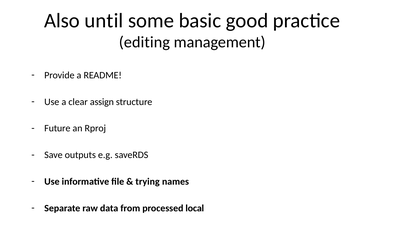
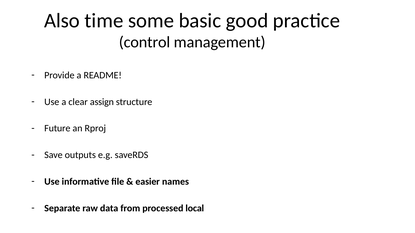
until: until -> time
editing: editing -> control
trying: trying -> easier
